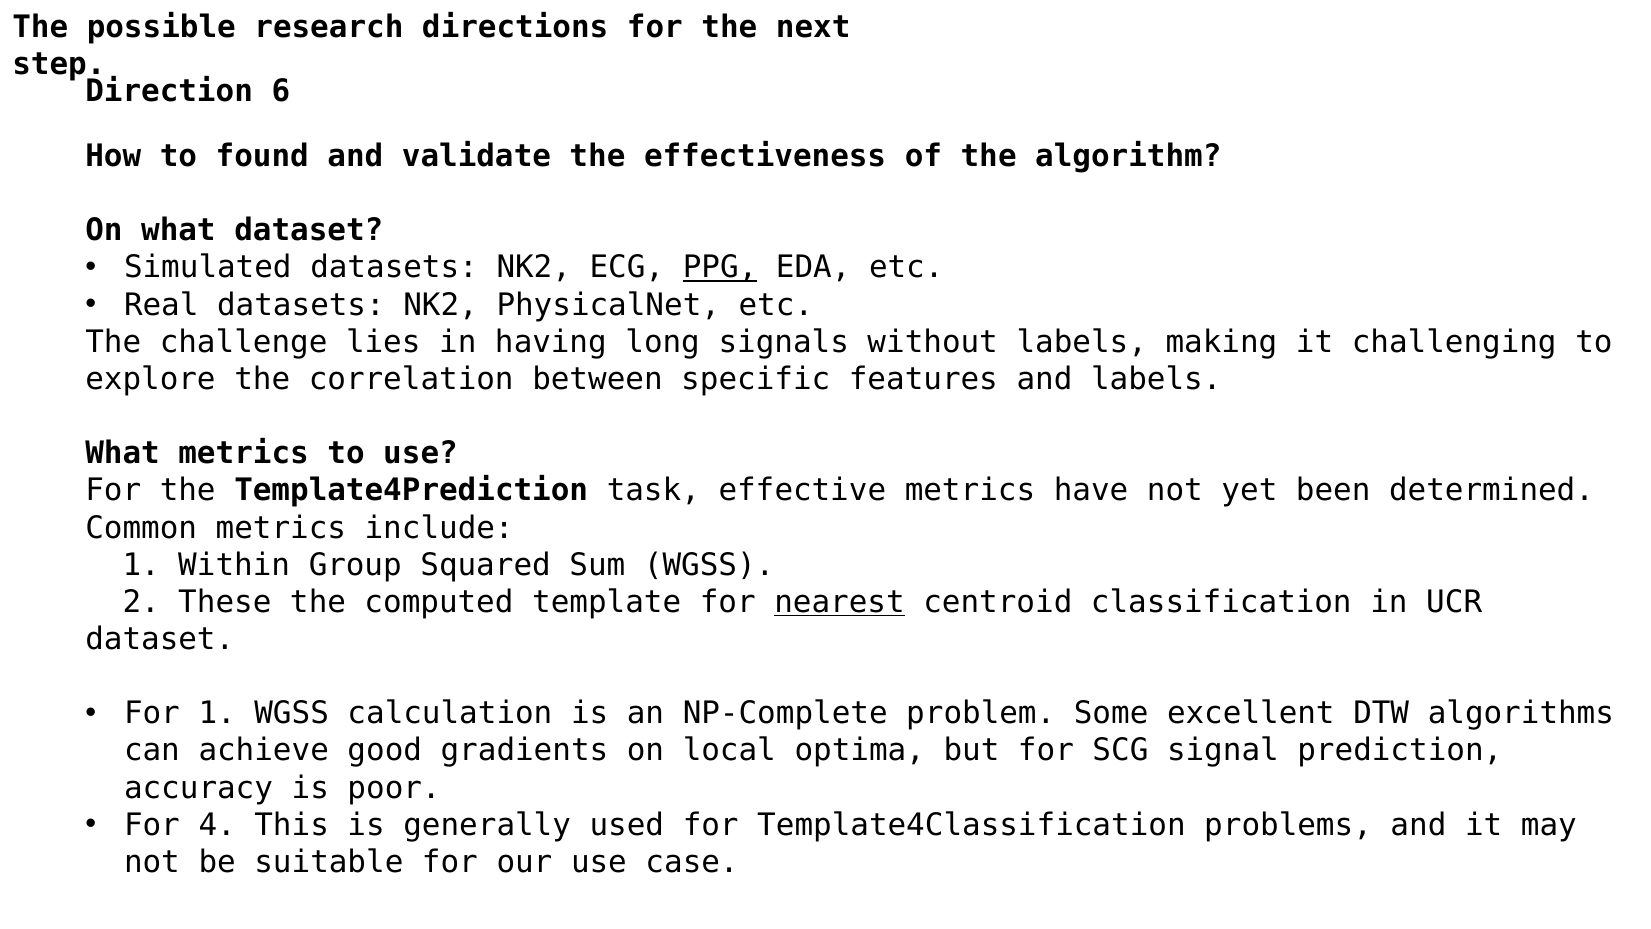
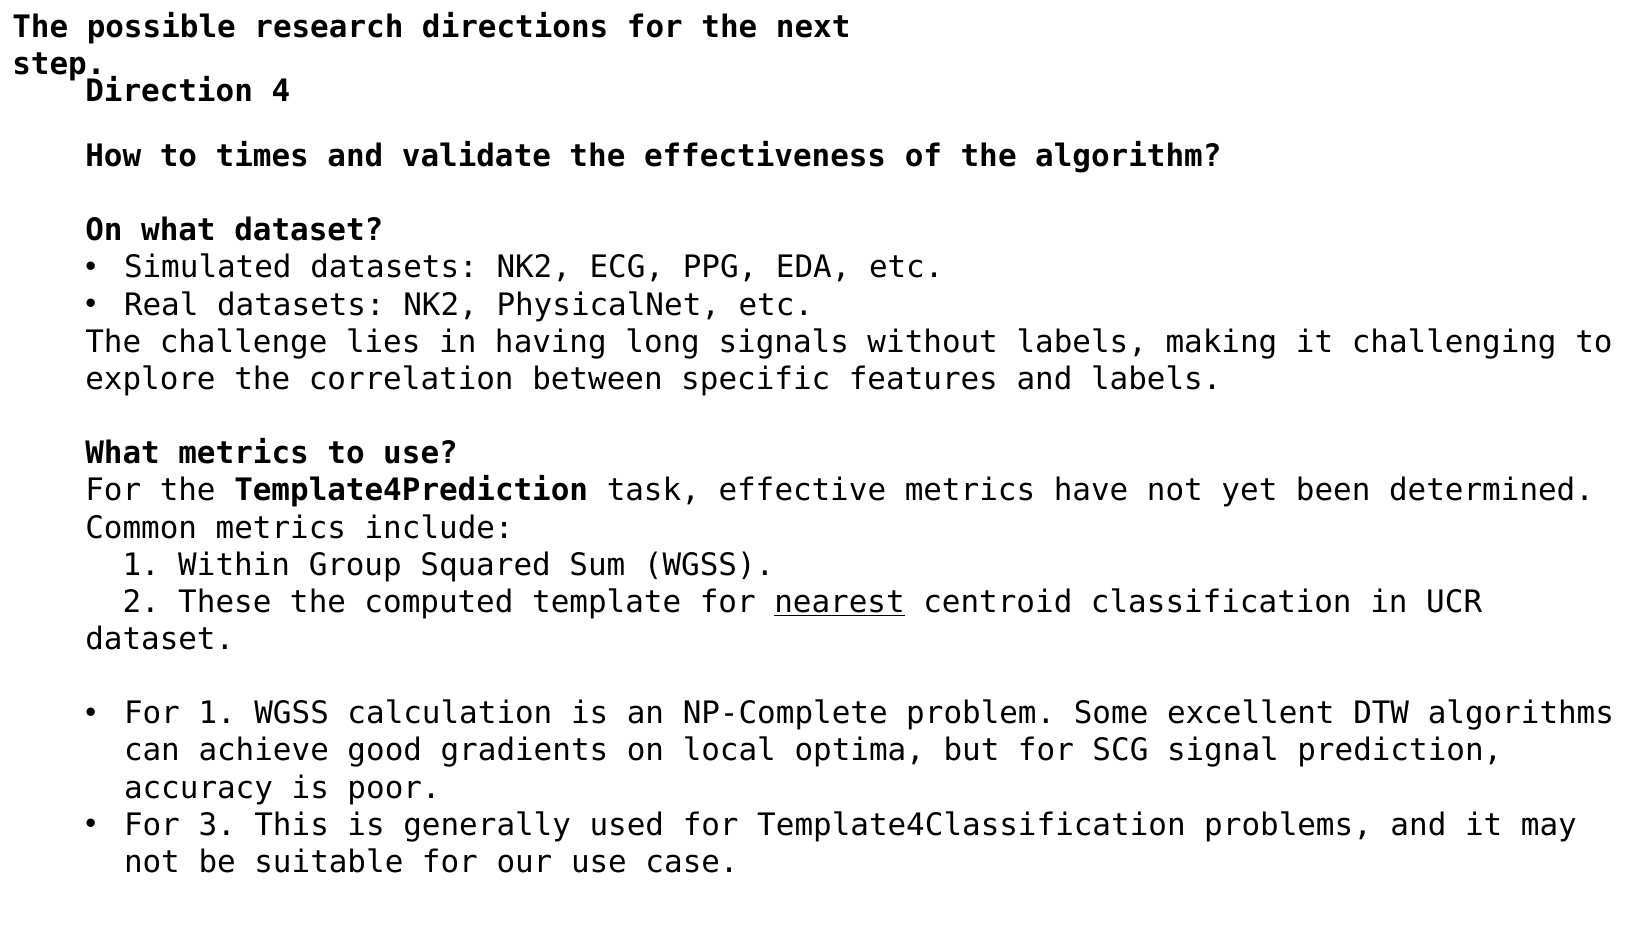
6: 6 -> 4
found: found -> times
PPG underline: present -> none
4: 4 -> 3
